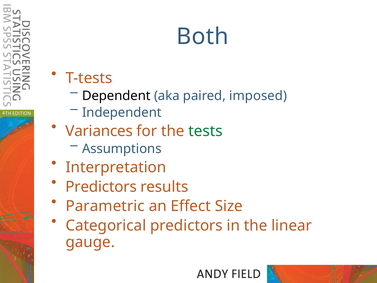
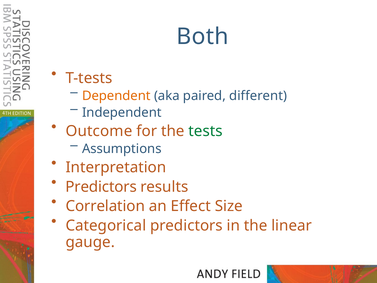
Dependent colour: black -> orange
imposed: imposed -> different
Variances: Variances -> Outcome
Parametric: Parametric -> Correlation
